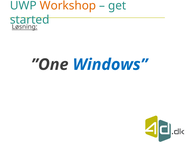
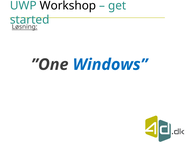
Workshop colour: orange -> black
